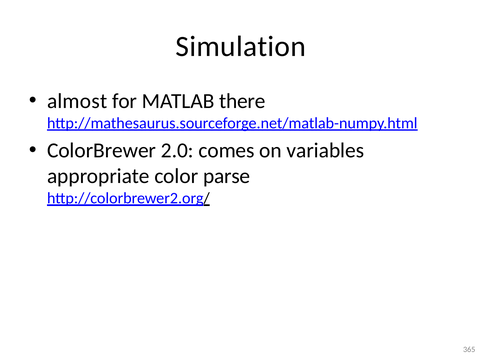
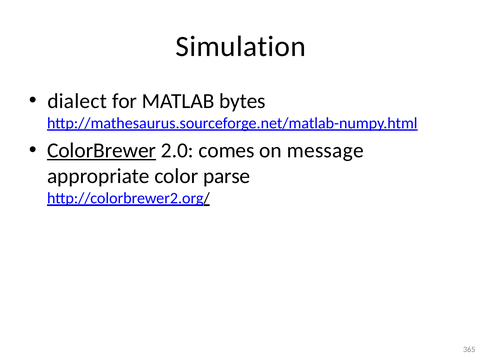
almost: almost -> dialect
there: there -> bytes
ColorBrewer underline: none -> present
variables: variables -> message
